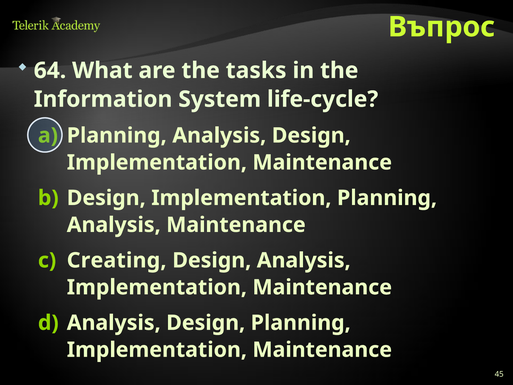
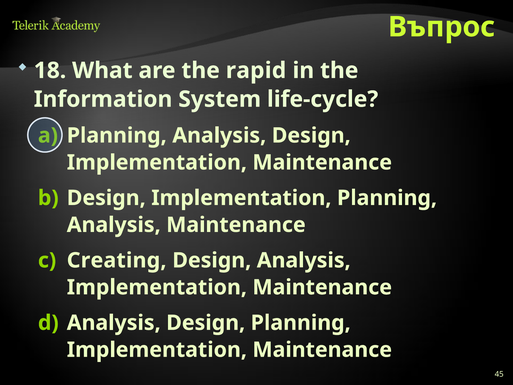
64: 64 -> 18
tasks: tasks -> rapid
